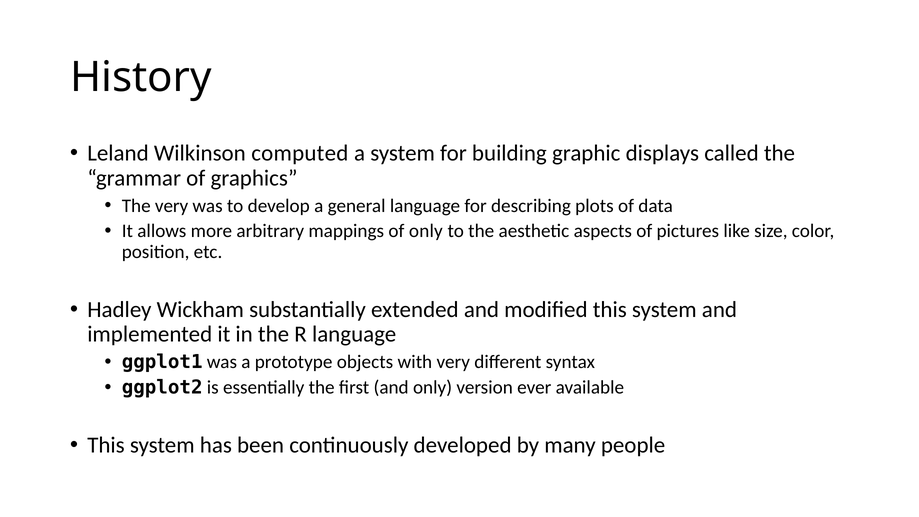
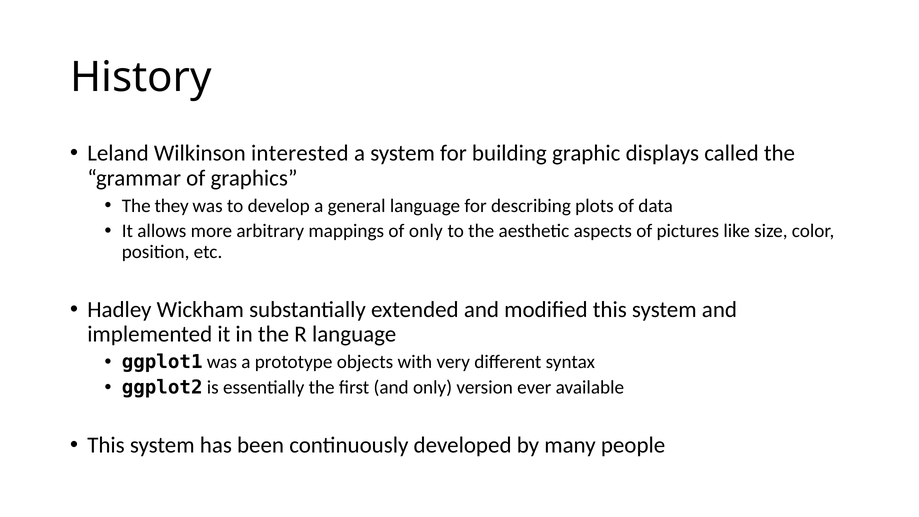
computed: computed -> interested
The very: very -> they
